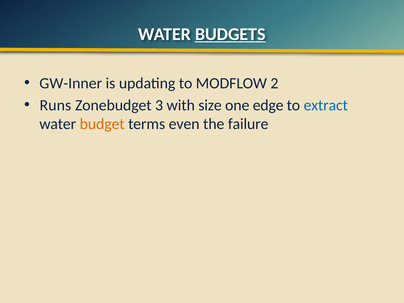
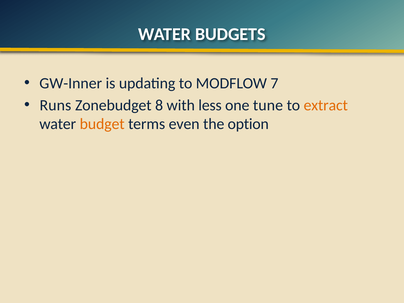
BUDGETS underline: present -> none
2: 2 -> 7
3: 3 -> 8
size: size -> less
edge: edge -> tune
extract colour: blue -> orange
failure: failure -> option
